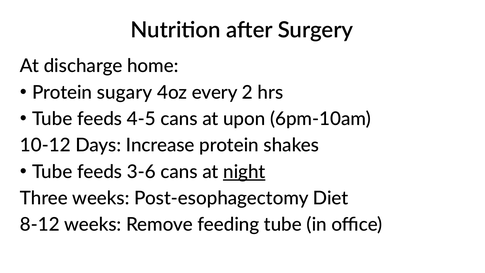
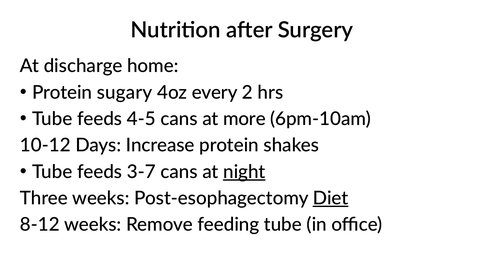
upon: upon -> more
3-6: 3-6 -> 3-7
Diet underline: none -> present
